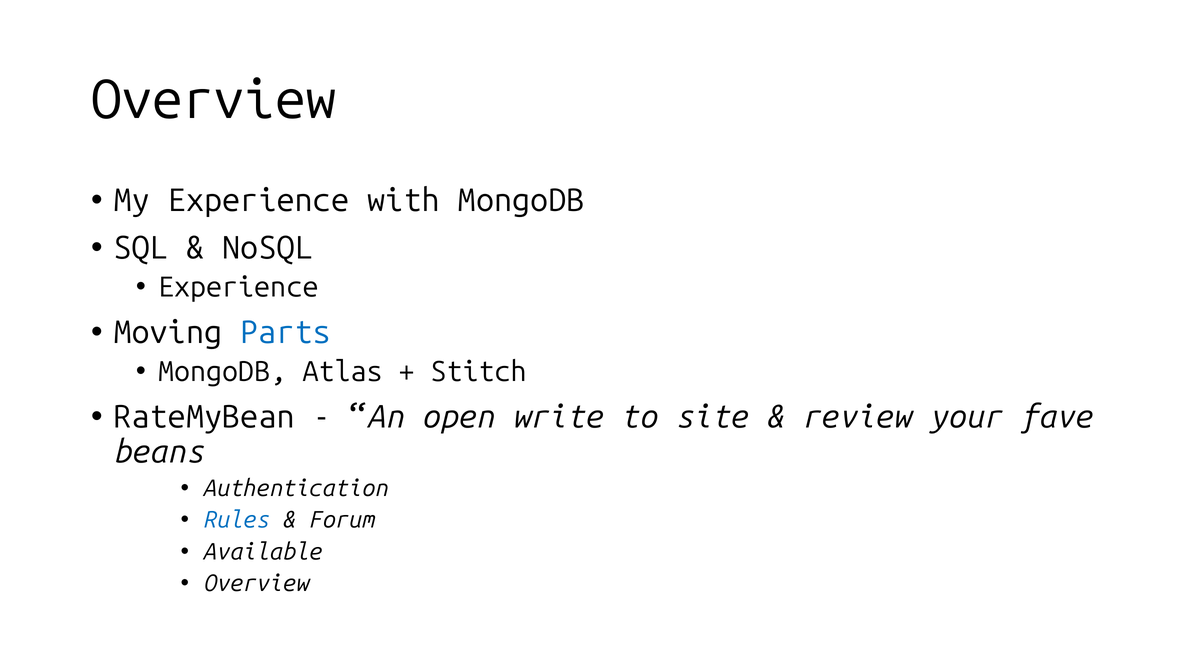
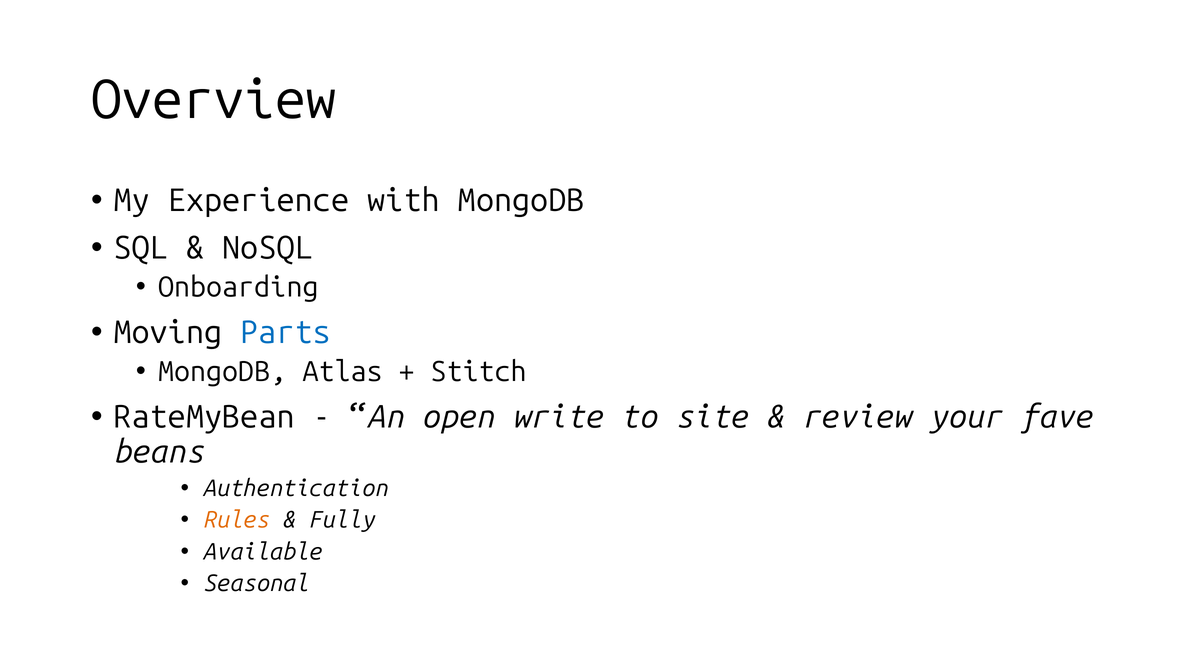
Experience at (238, 287): Experience -> Onboarding
Rules colour: blue -> orange
Forum: Forum -> Fully
Overview at (256, 584): Overview -> Seasonal
